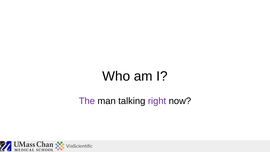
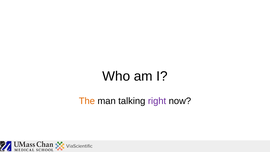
The colour: purple -> orange
